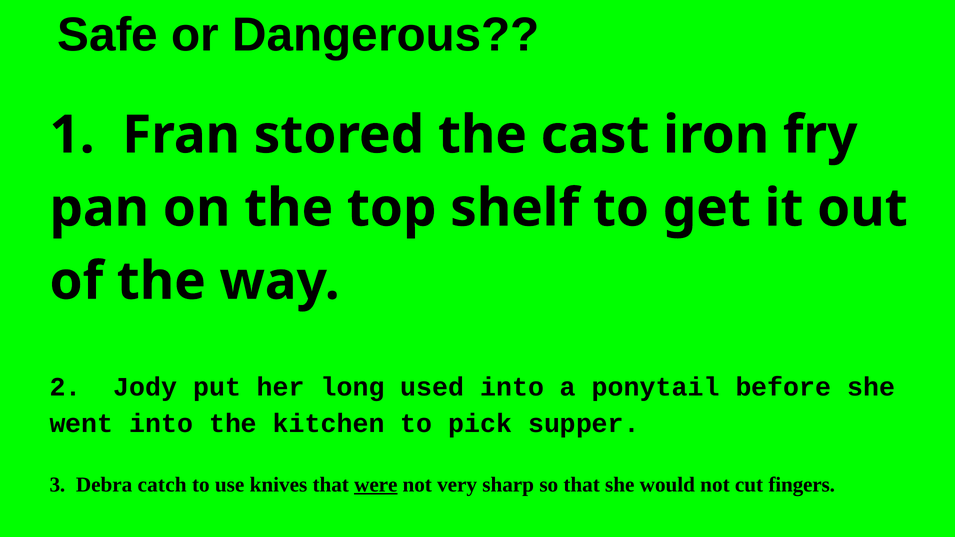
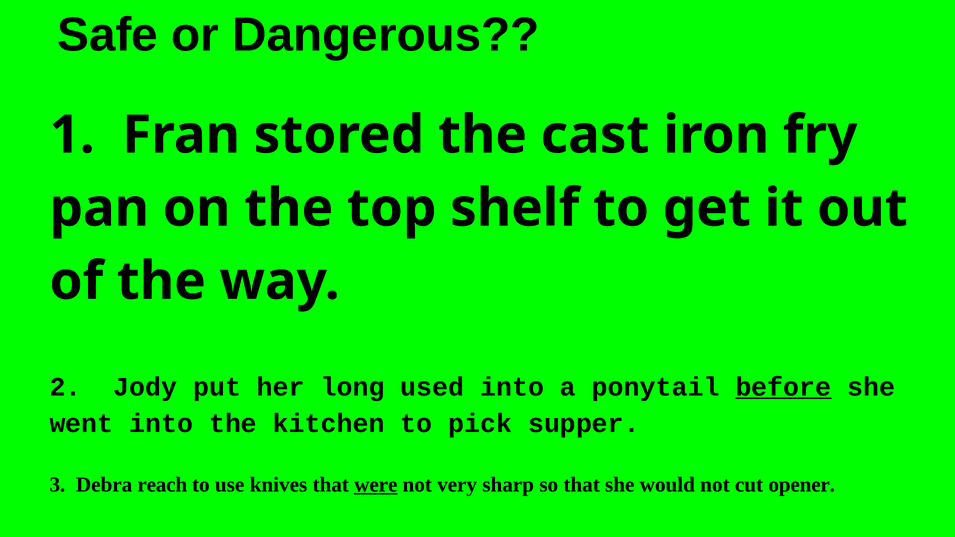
before underline: none -> present
Debra catch: catch -> reach
cut fingers: fingers -> opener
